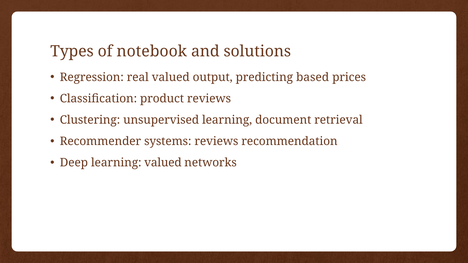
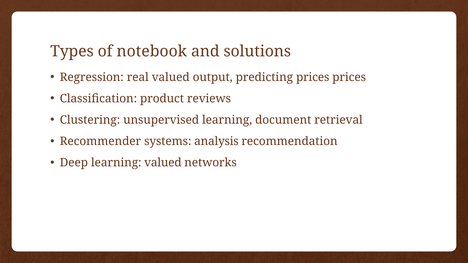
predicting based: based -> prices
systems reviews: reviews -> analysis
